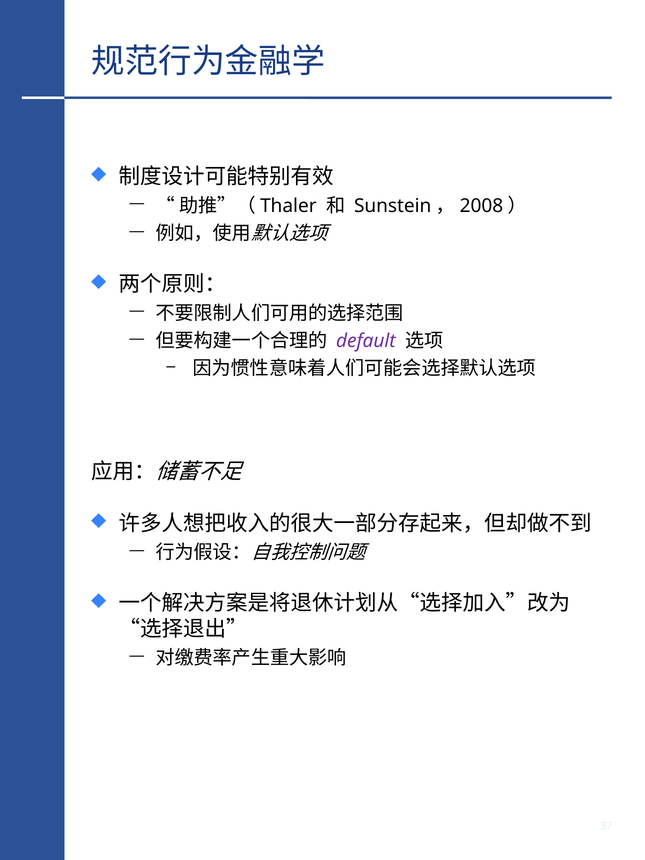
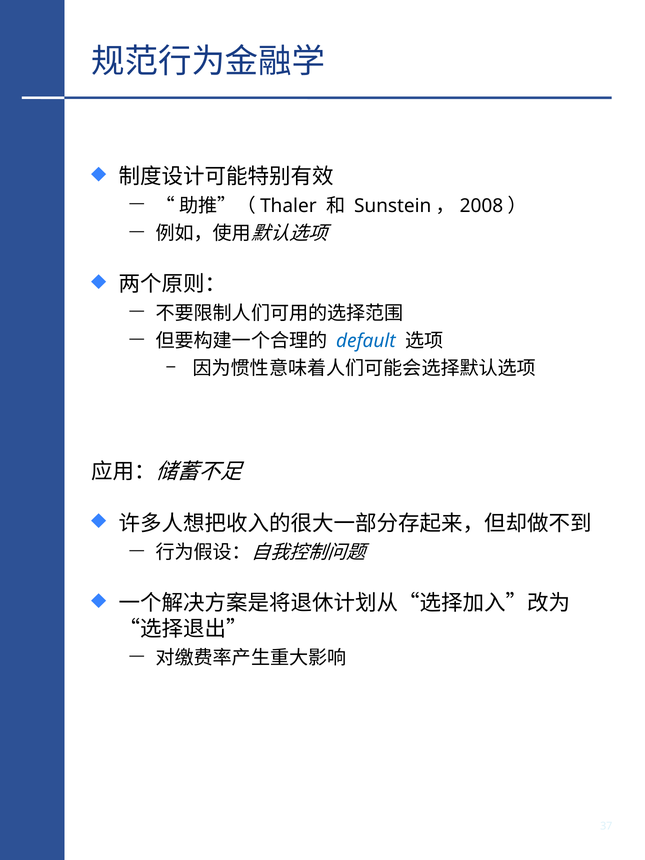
default colour: purple -> blue
